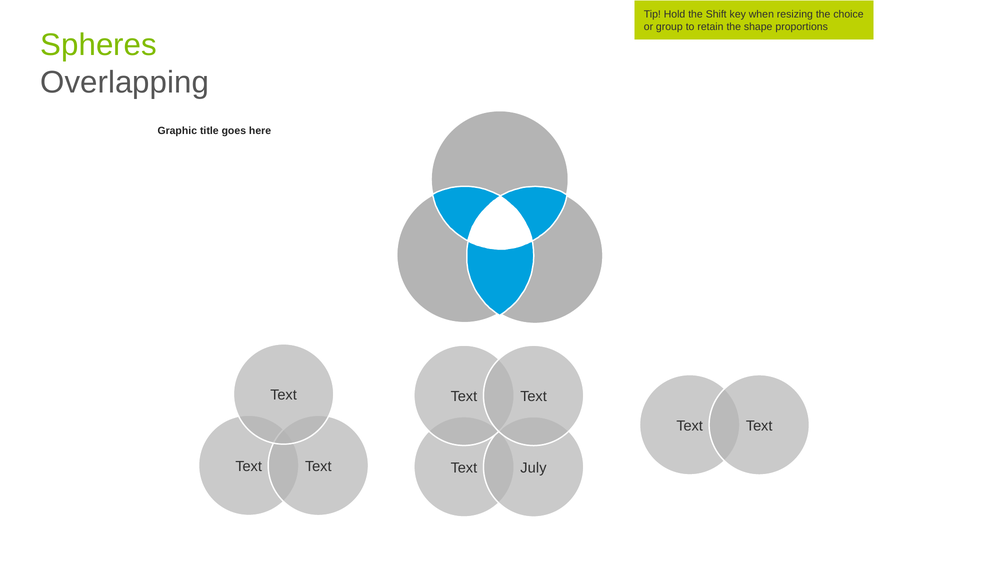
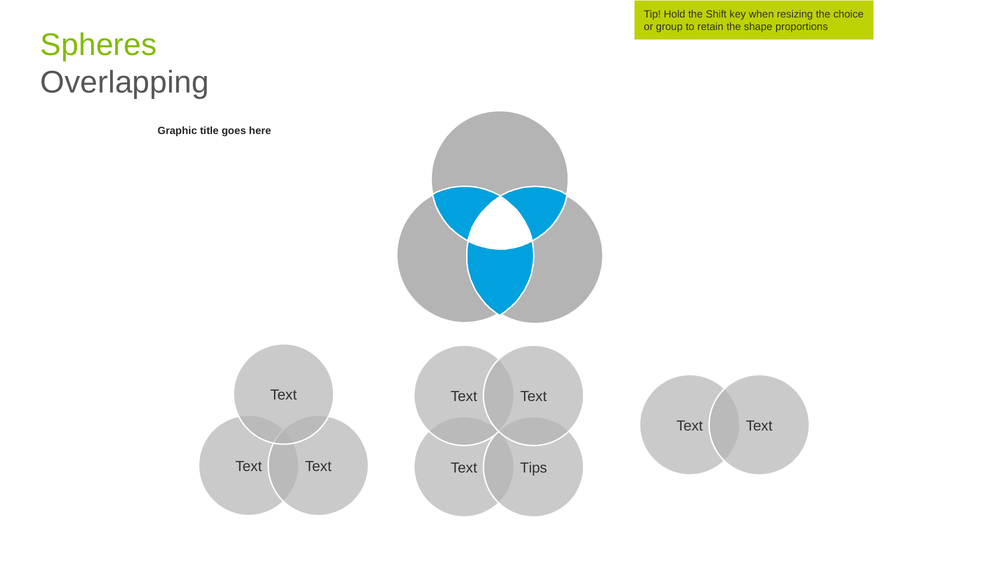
July: July -> Tips
